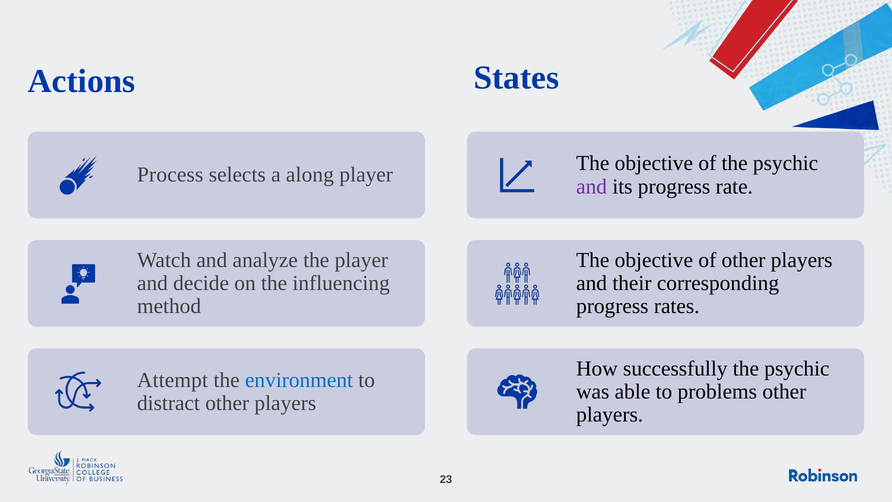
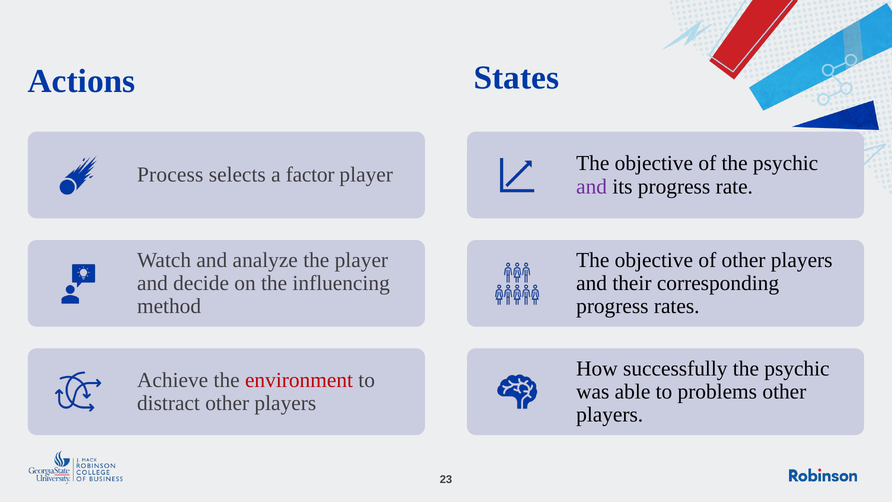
along: along -> factor
Attempt: Attempt -> Achieve
environment colour: blue -> red
